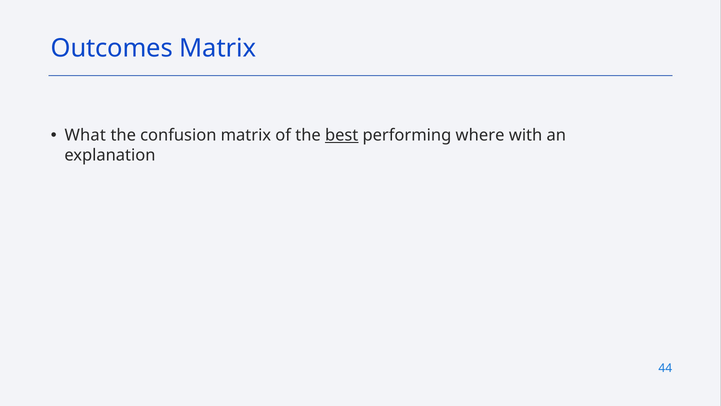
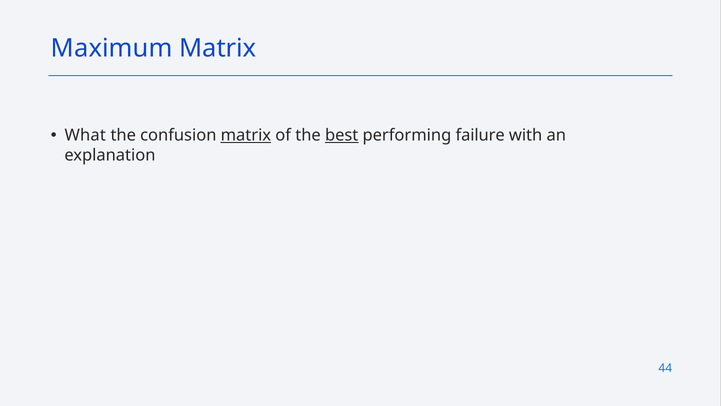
Outcomes: Outcomes -> Maximum
matrix at (246, 135) underline: none -> present
where: where -> failure
